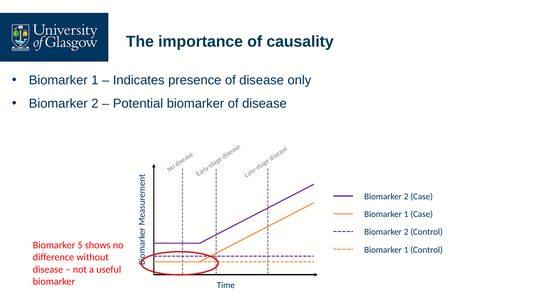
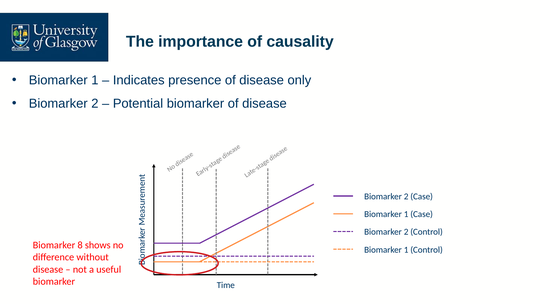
5: 5 -> 8
